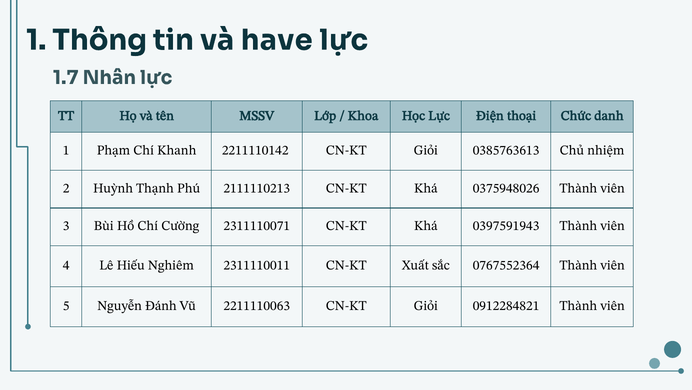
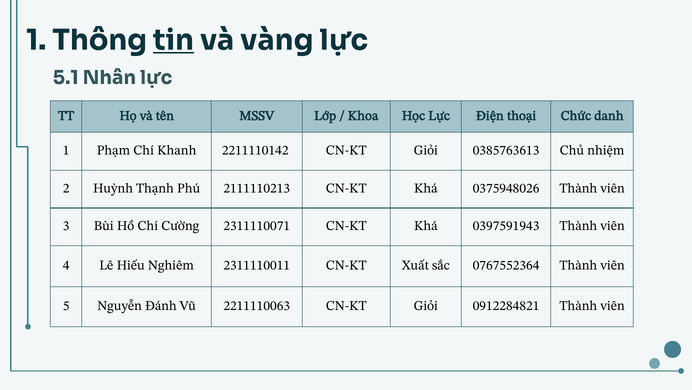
tin underline: none -> present
have: have -> vàng
1.7: 1.7 -> 5.1
